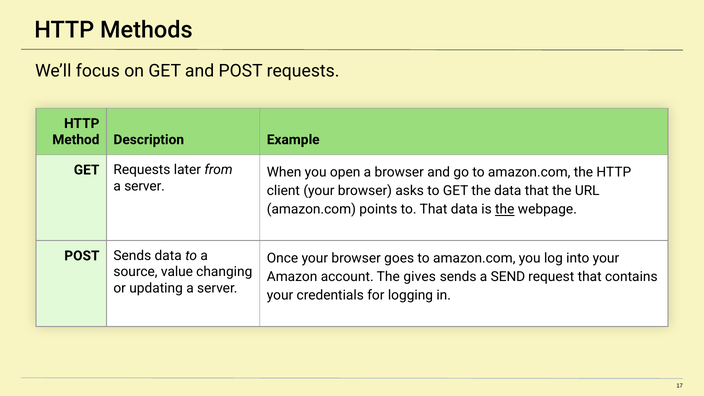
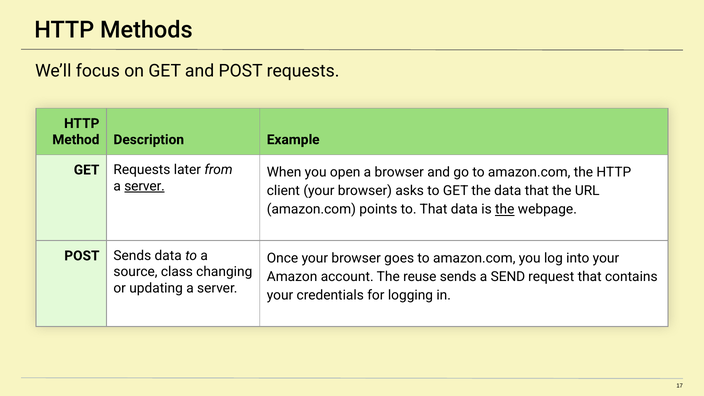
server at (145, 186) underline: none -> present
value: value -> class
gives: gives -> reuse
